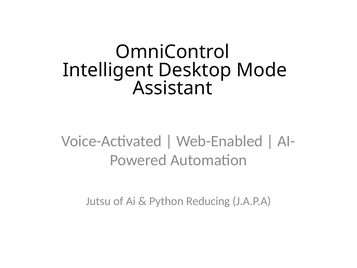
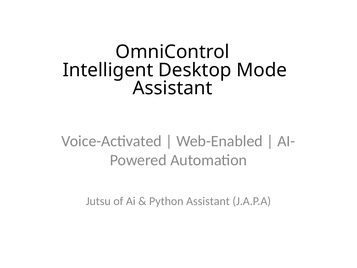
Python Reducing: Reducing -> Assistant
